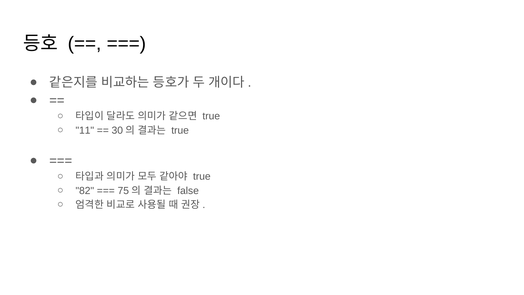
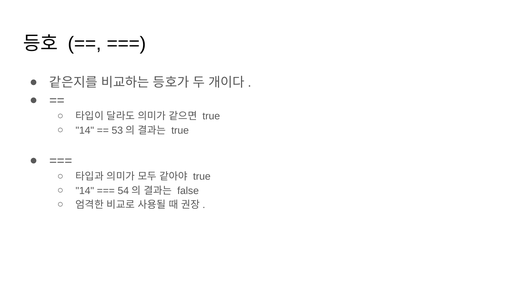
11 at (85, 130): 11 -> 14
30: 30 -> 53
82 at (85, 191): 82 -> 14
75: 75 -> 54
